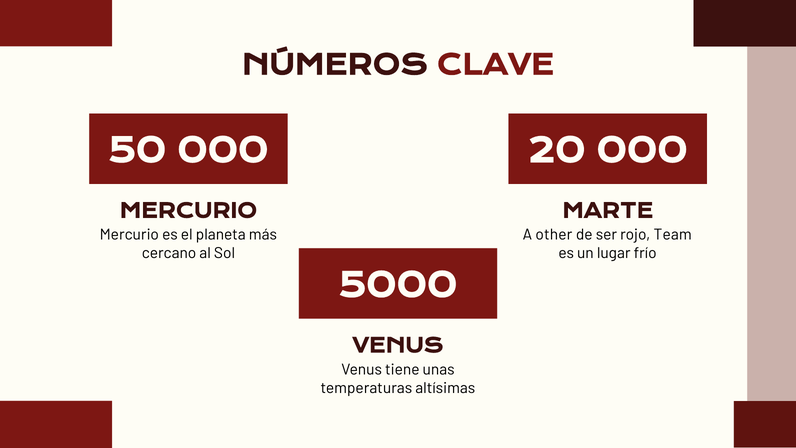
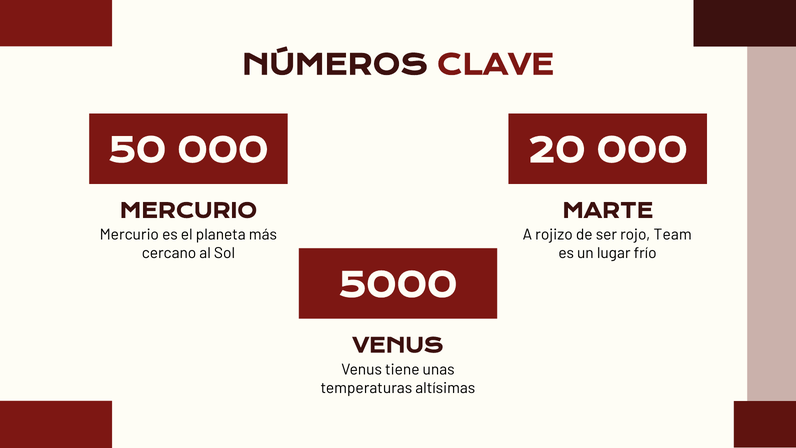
other: other -> rojizo
